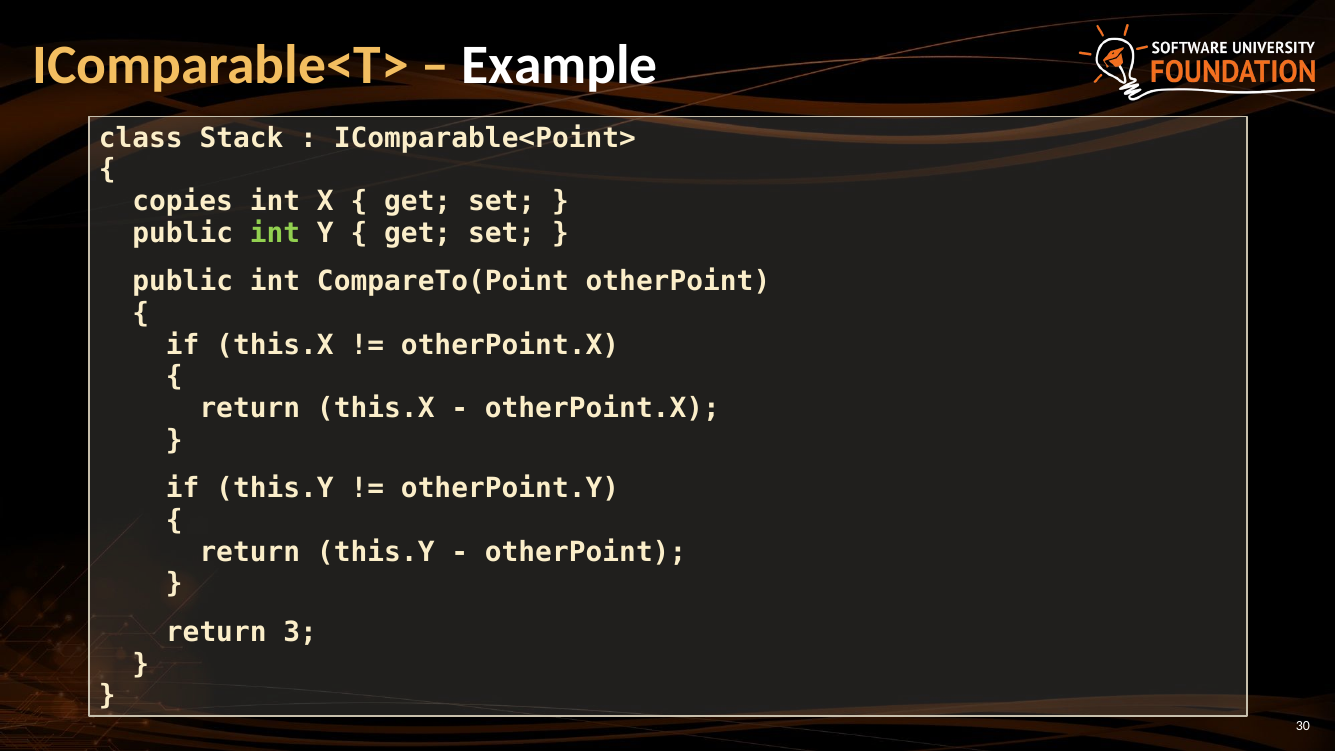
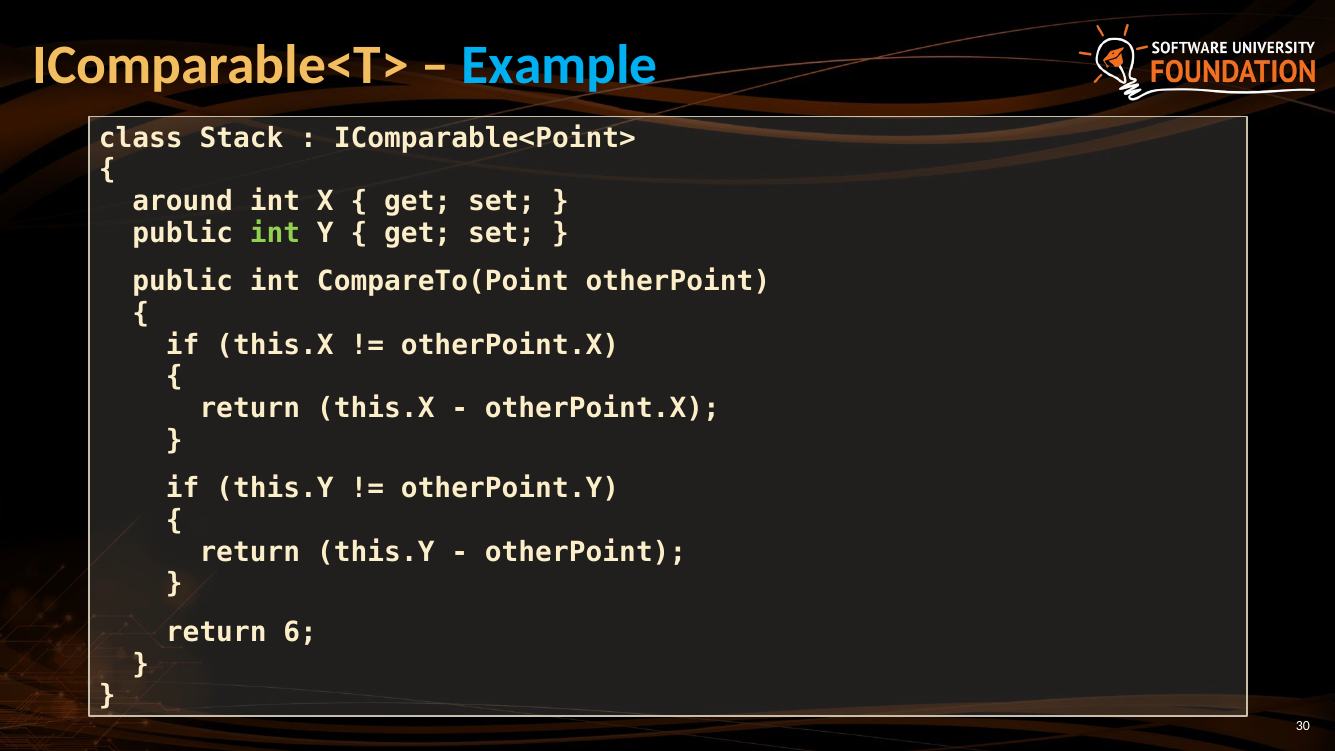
Example colour: white -> light blue
copies: copies -> around
3: 3 -> 6
